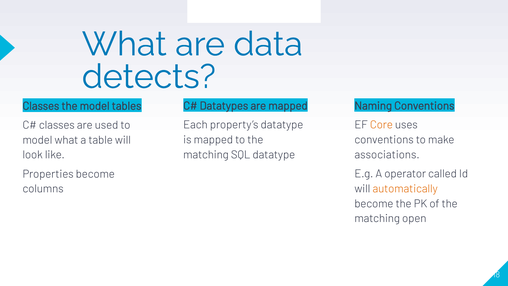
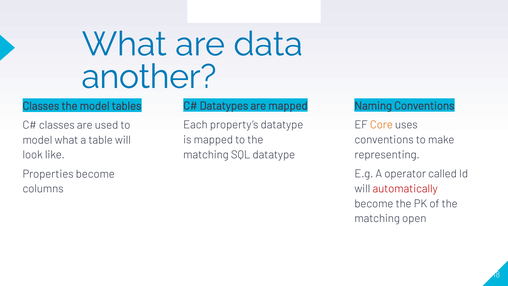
detects: detects -> another
associations: associations -> representing
automatically colour: orange -> red
